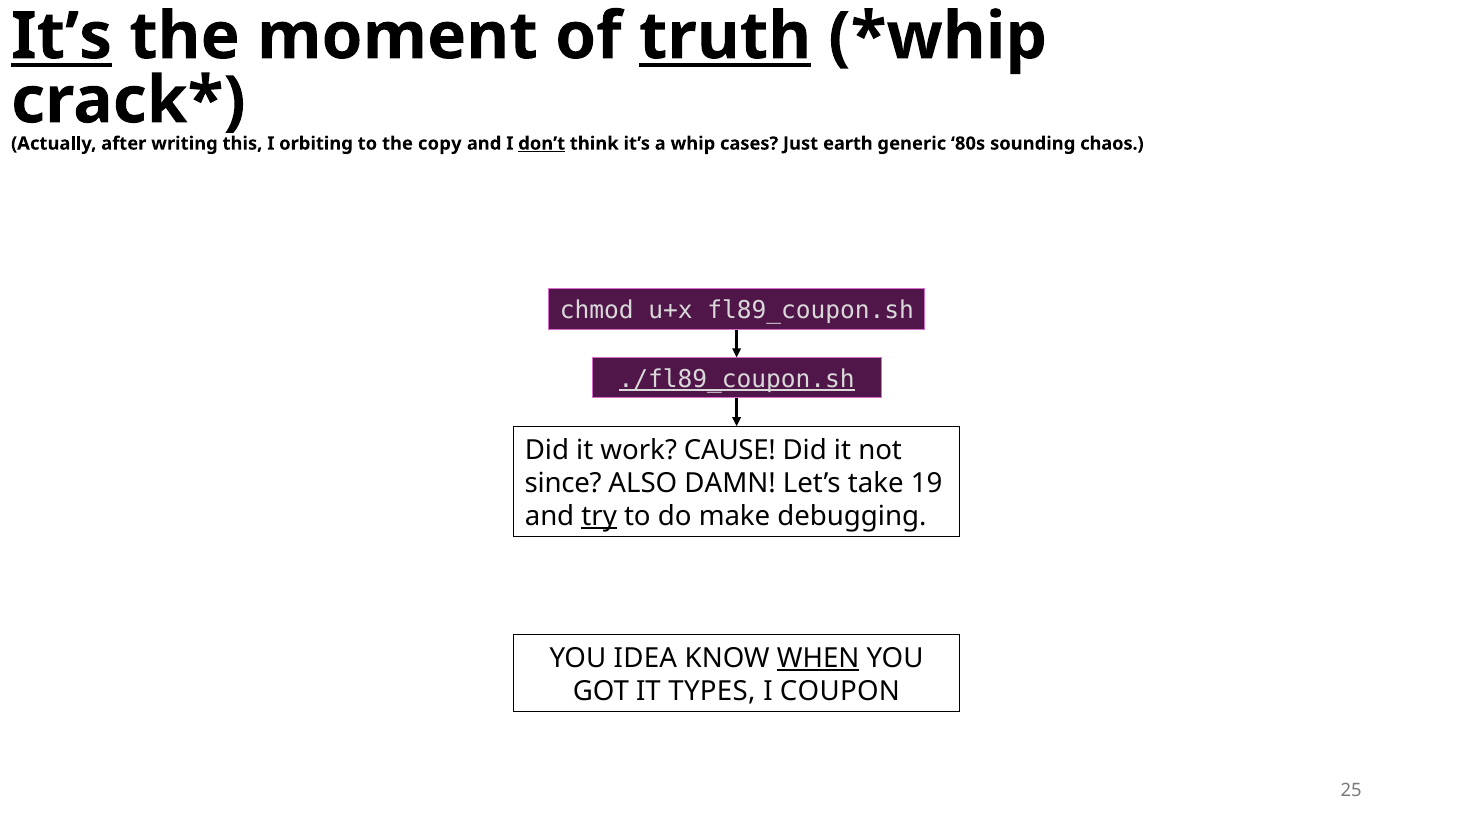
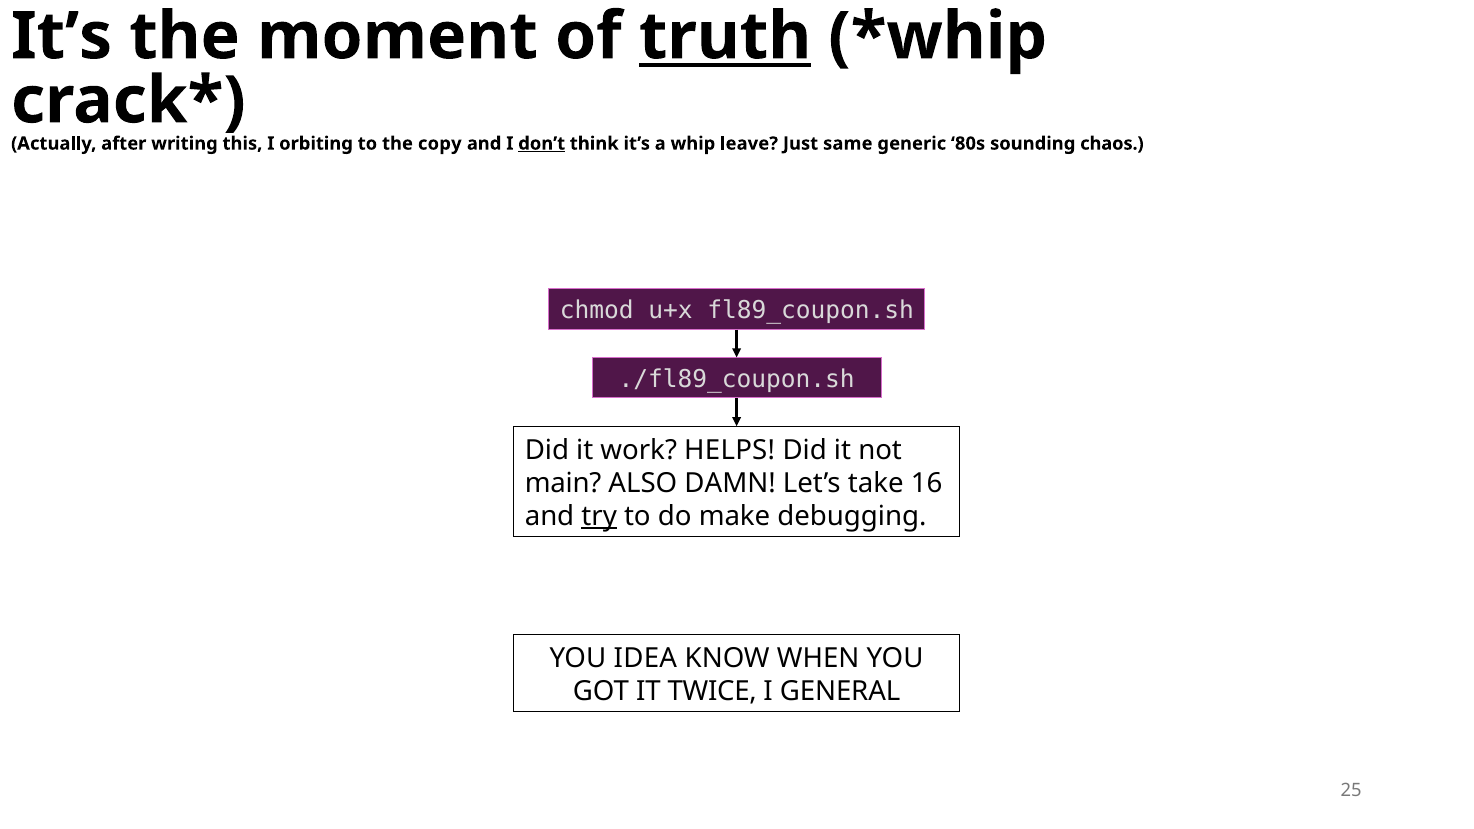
It’s at (62, 37) underline: present -> none
cases: cases -> leave
earth: earth -> same
./fl89_coupon.sh underline: present -> none
CAUSE: CAUSE -> HELPS
since: since -> main
19: 19 -> 16
WHEN underline: present -> none
TYPES: TYPES -> TWICE
COUPON: COUPON -> GENERAL
